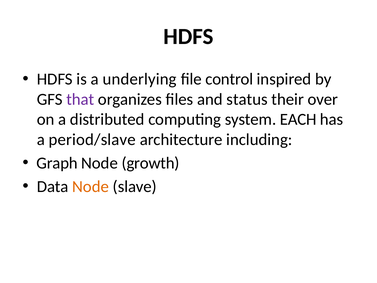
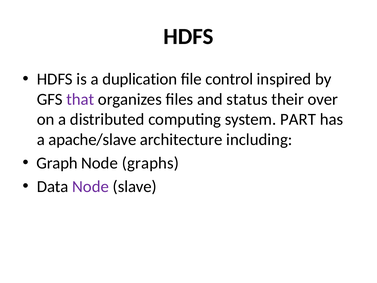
underlying: underlying -> duplication
EACH: EACH -> PART
period/slave: period/slave -> apache/slave
growth: growth -> graphs
Node at (91, 186) colour: orange -> purple
